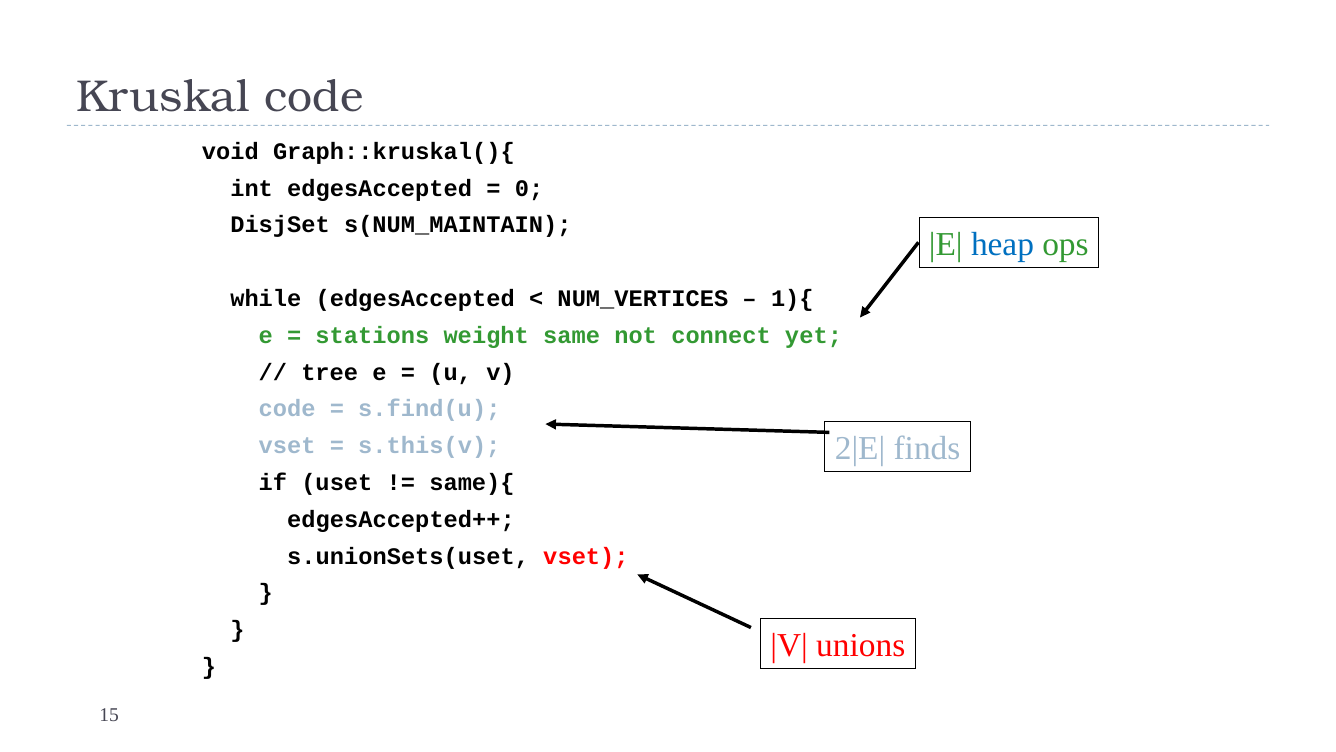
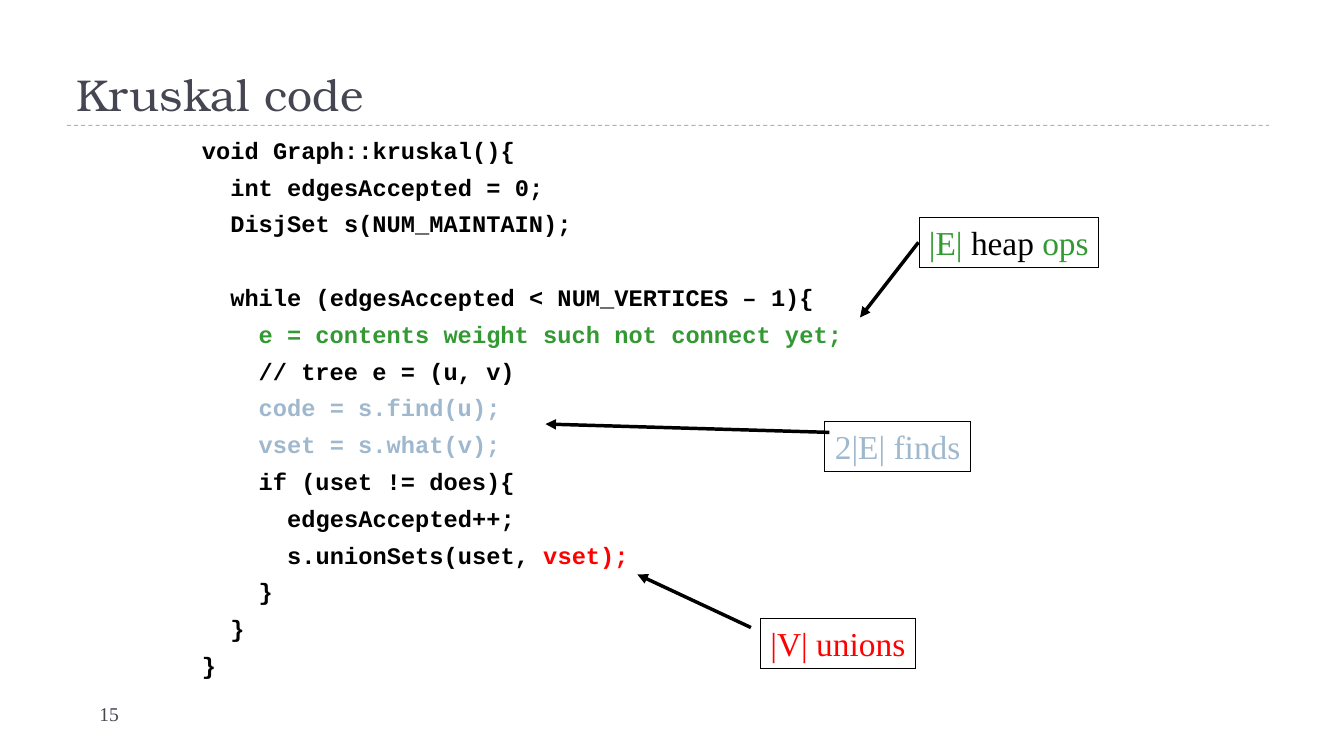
heap colour: blue -> black
stations: stations -> contents
same: same -> such
s.this(v: s.this(v -> s.what(v
same){: same){ -> does){
